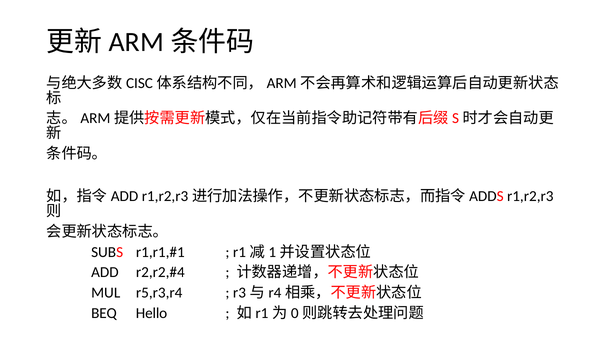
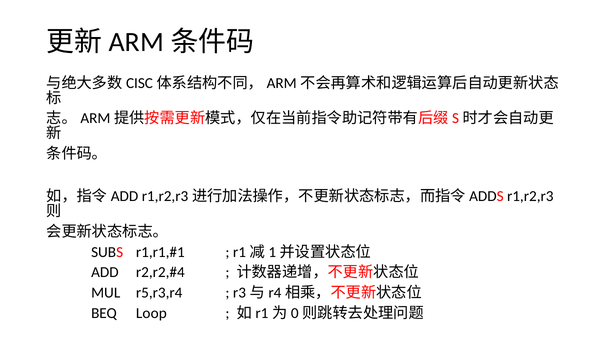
Hello: Hello -> Loop
